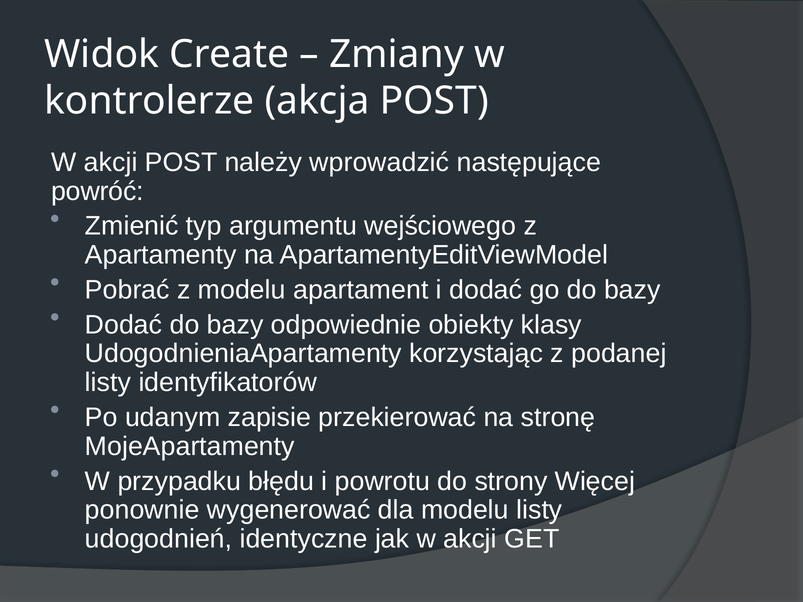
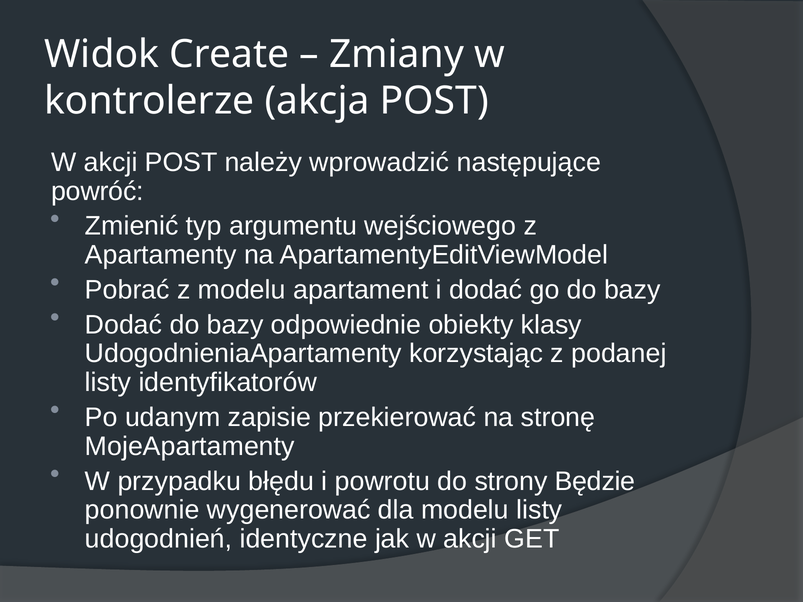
Więcej: Więcej -> Będzie
